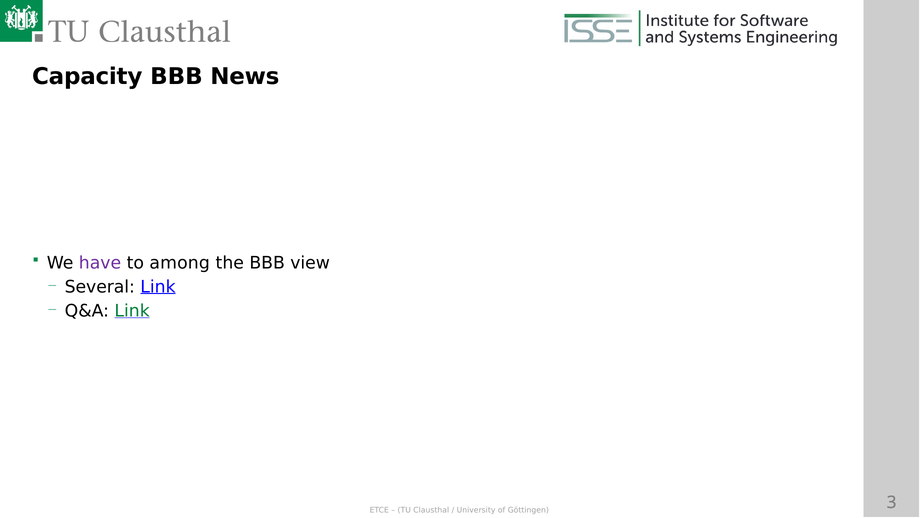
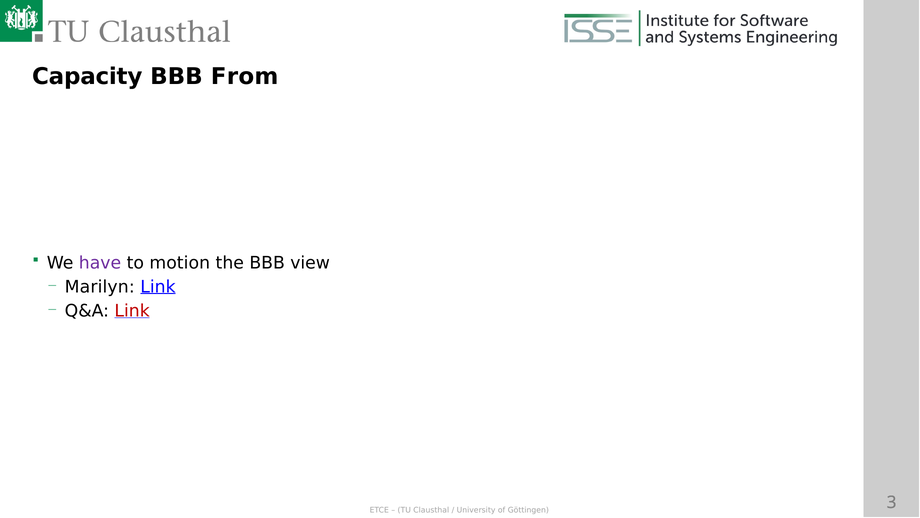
News: News -> From
among: among -> motion
Several: Several -> Marilyn
Link at (132, 311) colour: green -> red
